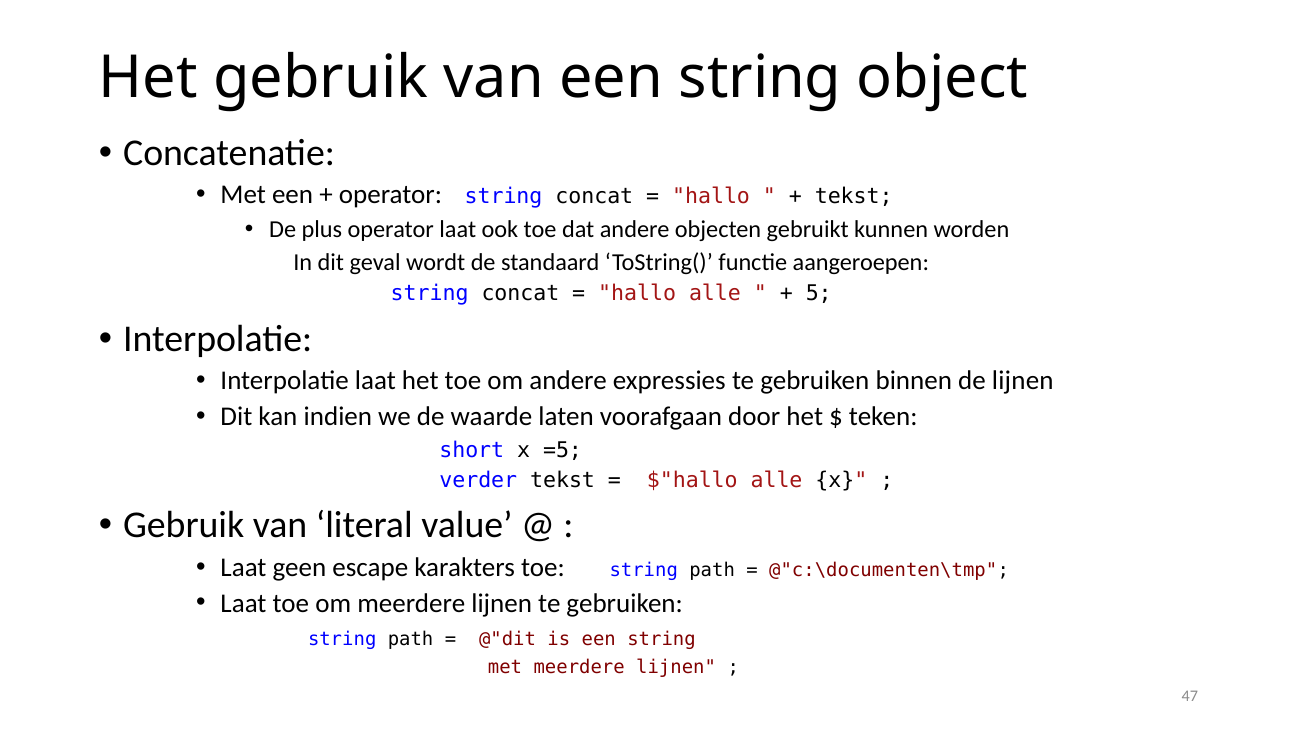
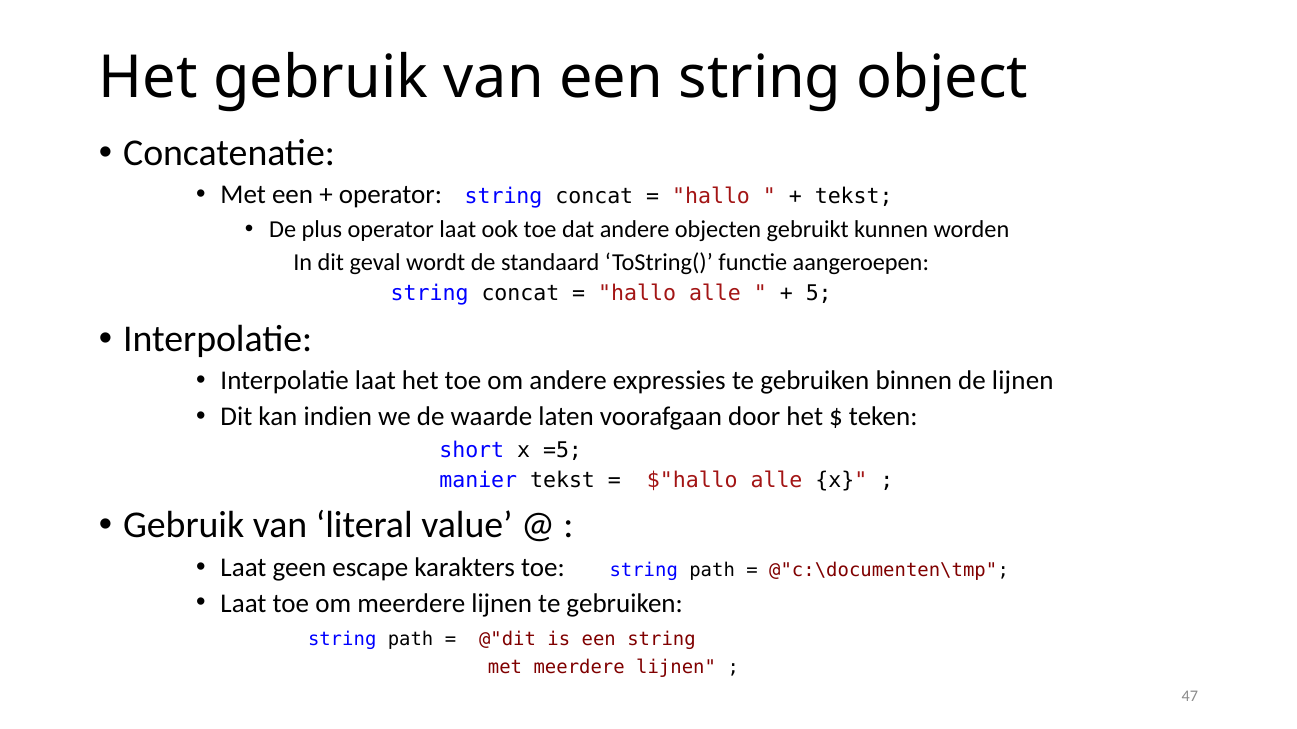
verder: verder -> manier
